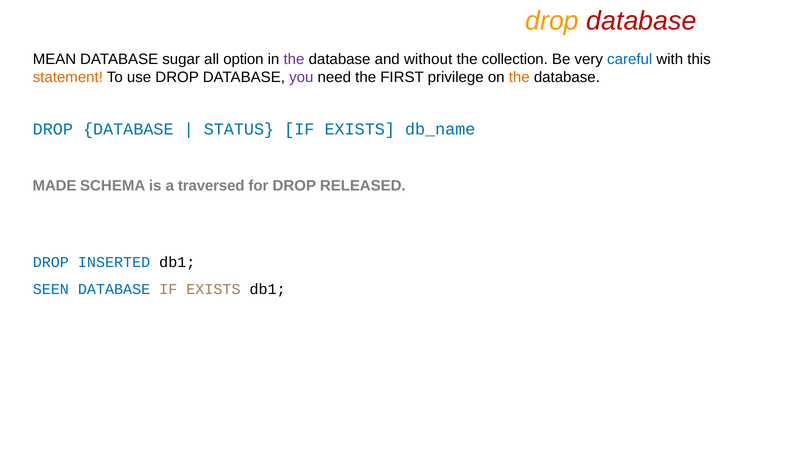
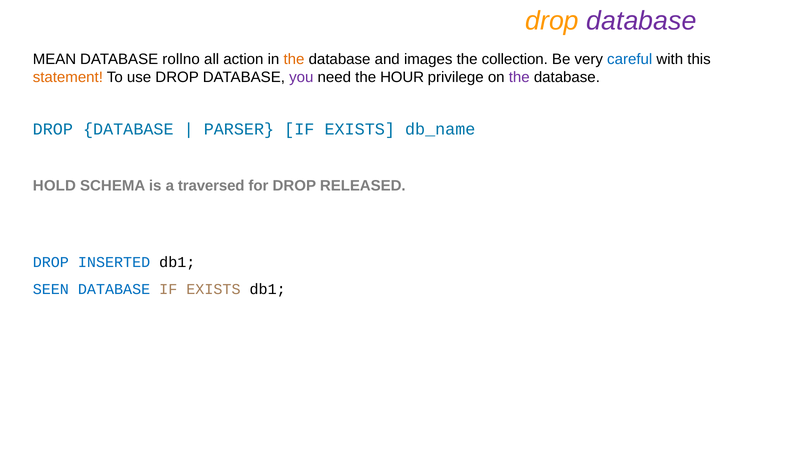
database at (641, 21) colour: red -> purple
sugar: sugar -> rollno
option: option -> action
the at (294, 59) colour: purple -> orange
without: without -> images
FIRST: FIRST -> HOUR
the at (519, 77) colour: orange -> purple
STATUS: STATUS -> PARSER
MADE: MADE -> HOLD
